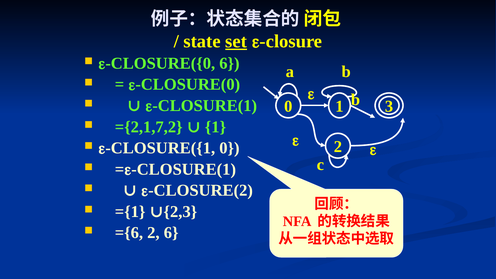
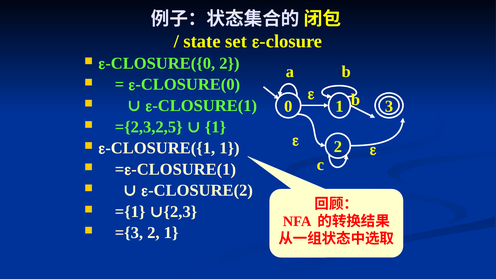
set underline: present -> none
6 at (229, 63): 6 -> 2
={2,1,7,2: ={2,1,7,2 -> ={2,3,2,5
0 at (229, 148): 0 -> 1
={6: ={6 -> ={3
2 6: 6 -> 1
